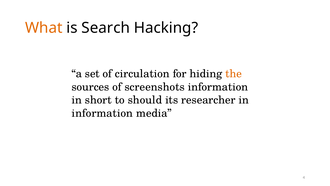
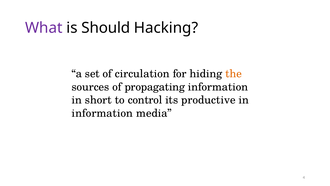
What colour: orange -> purple
Search: Search -> Should
screenshots: screenshots -> propagating
should: should -> control
researcher: researcher -> productive
